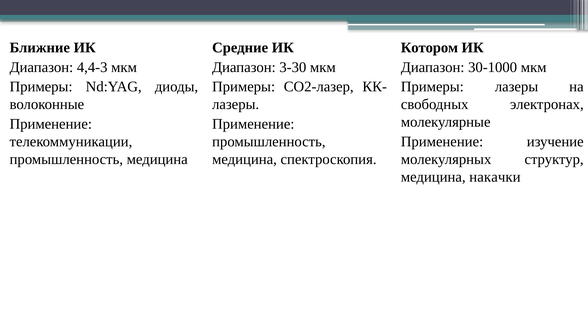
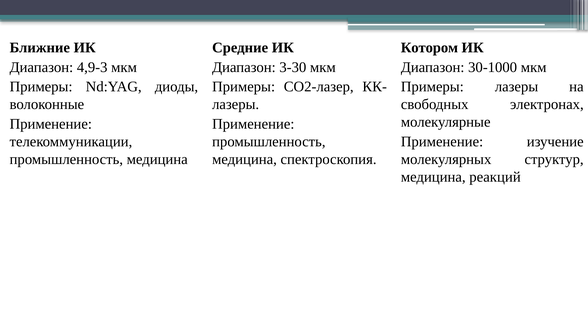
4,4-3: 4,4-3 -> 4,9-3
накачки: накачки -> реакций
